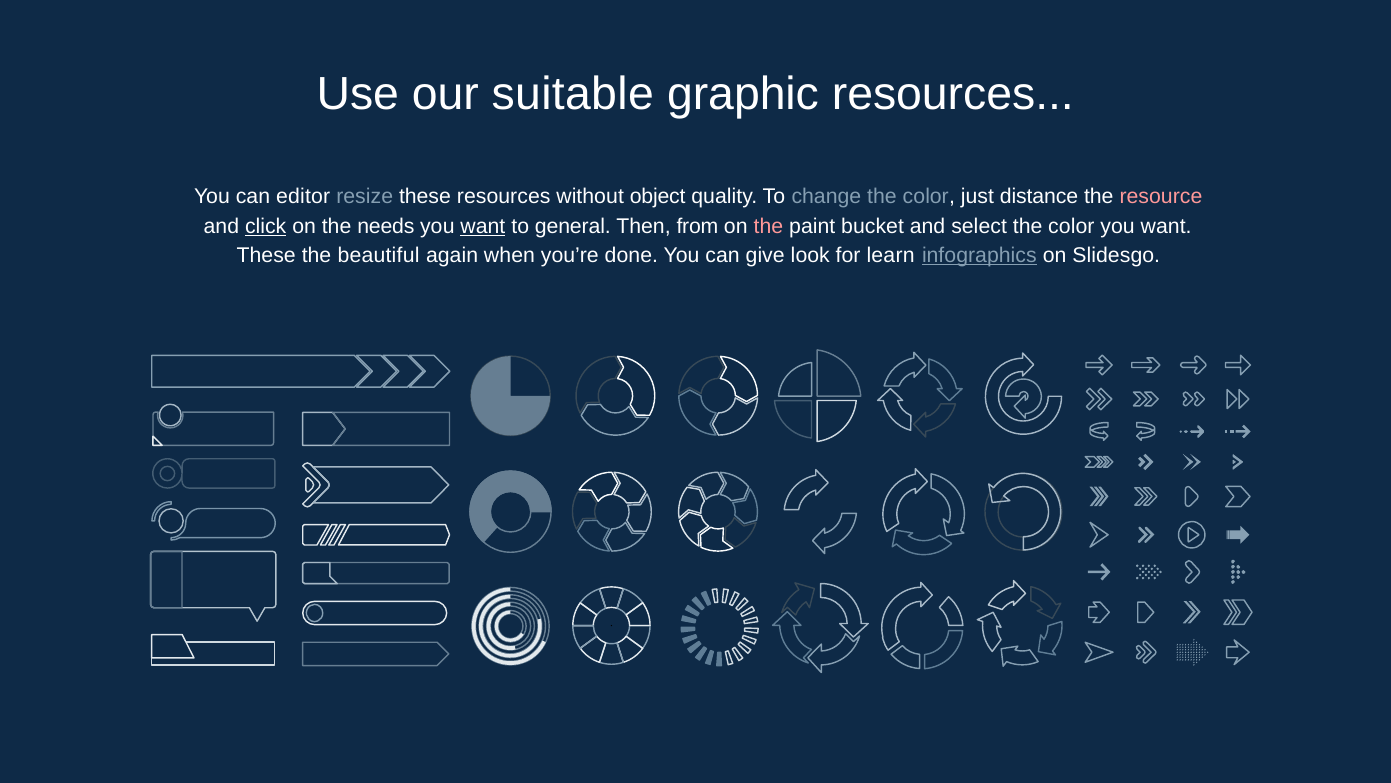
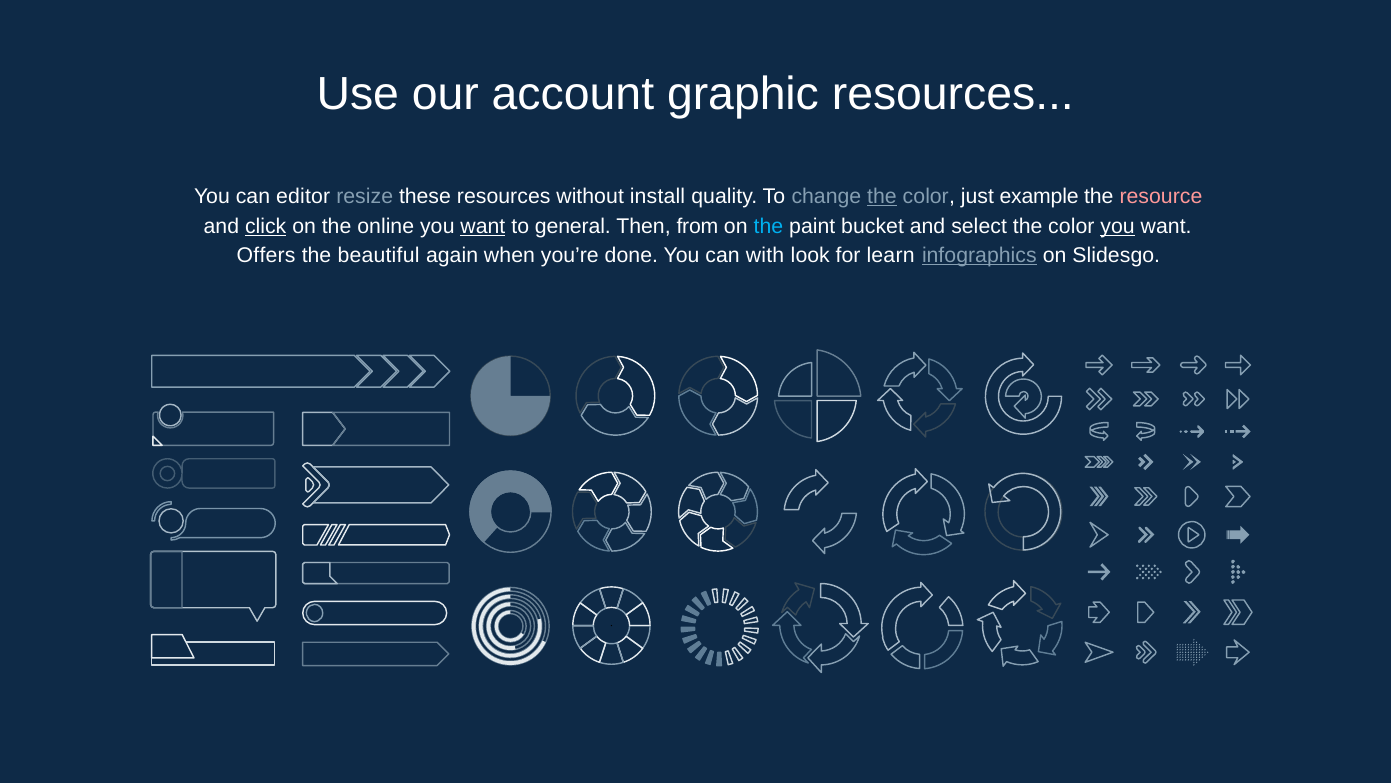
suitable: suitable -> account
object: object -> install
the at (882, 197) underline: none -> present
distance: distance -> example
needs: needs -> online
the at (768, 226) colour: pink -> light blue
you at (1118, 226) underline: none -> present
These at (266, 255): These -> Offers
give: give -> with
